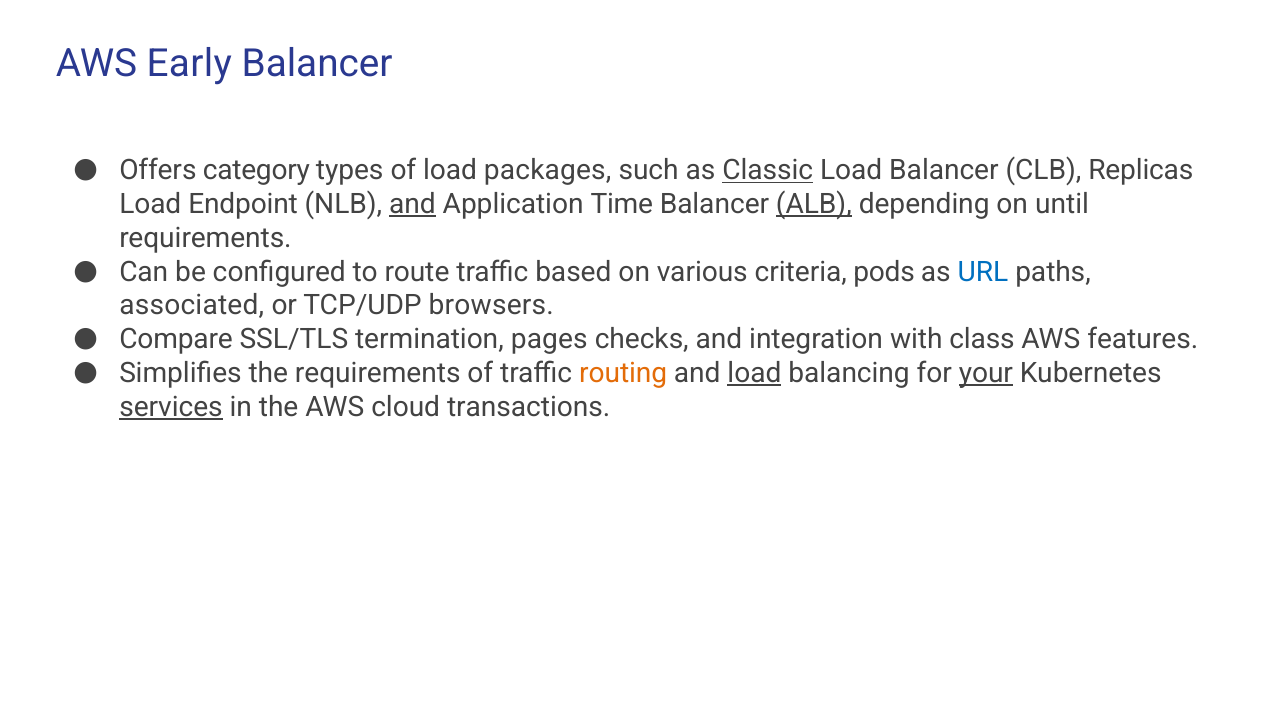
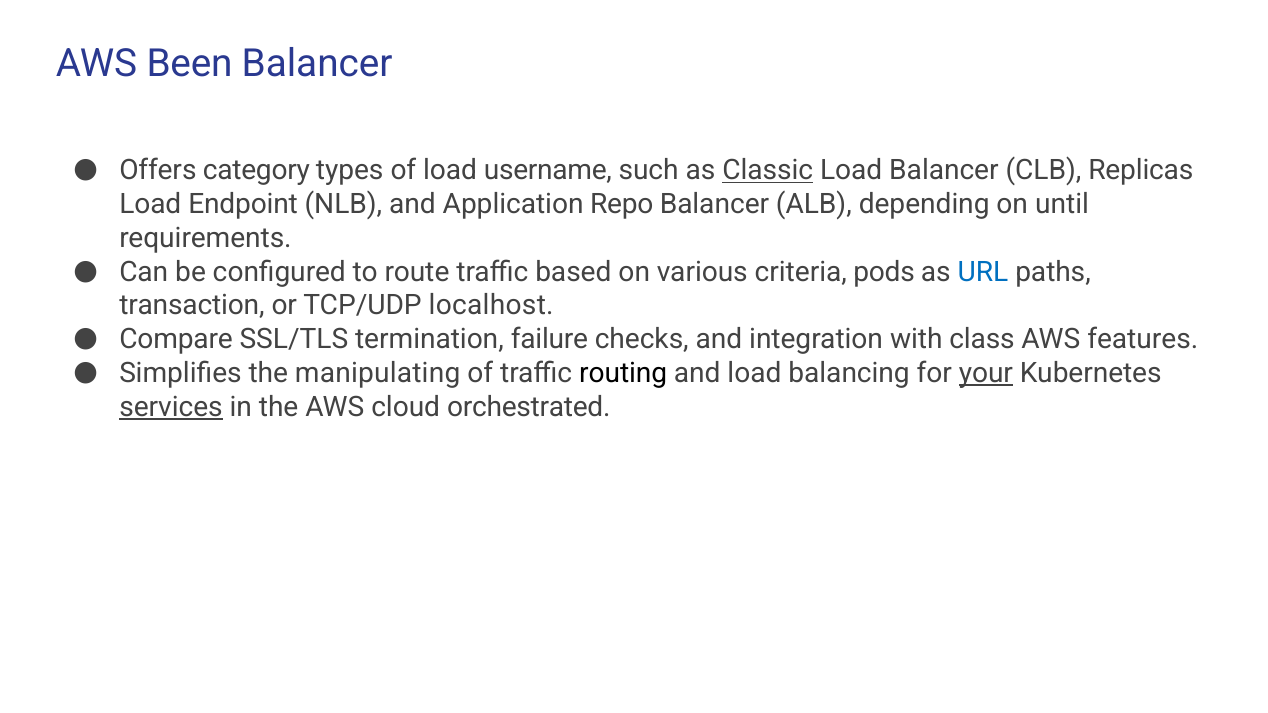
Early: Early -> Been
packages: packages -> username
and at (412, 204) underline: present -> none
Time: Time -> Repo
ALB underline: present -> none
associated: associated -> transaction
browsers: browsers -> localhost
pages: pages -> failure
the requirements: requirements -> manipulating
routing colour: orange -> black
load at (754, 373) underline: present -> none
transactions: transactions -> orchestrated
